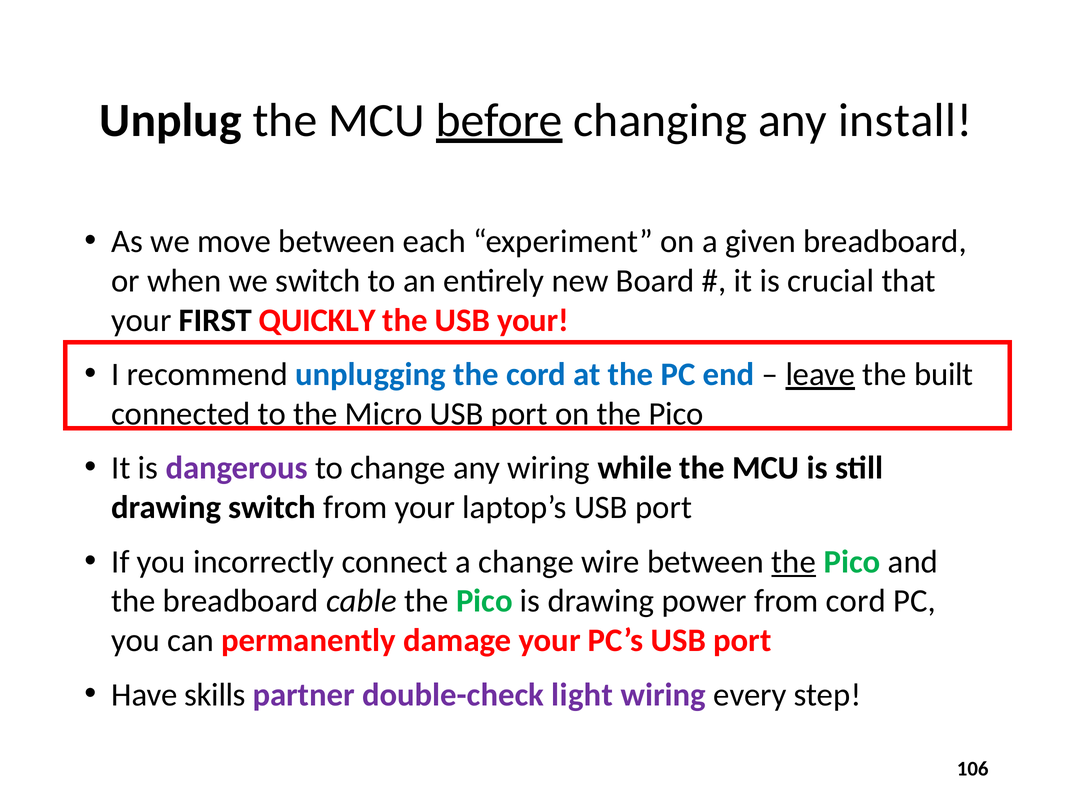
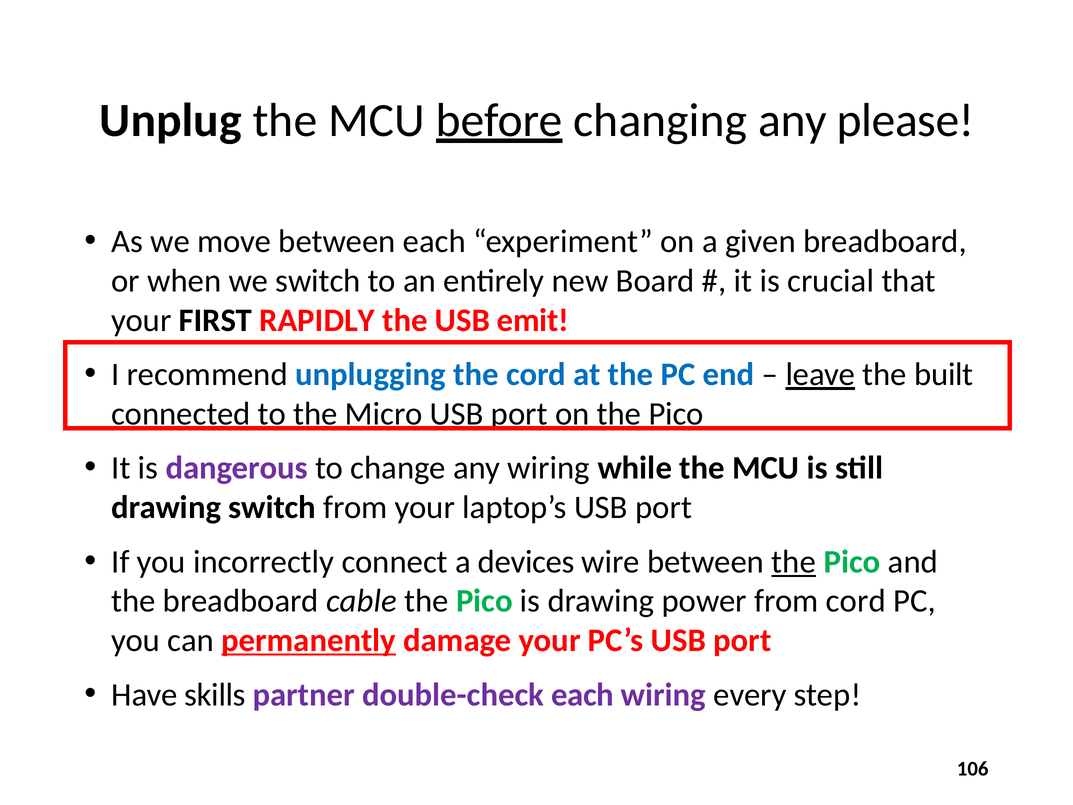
install: install -> please
QUICKLY: QUICKLY -> RAPIDLY
USB your: your -> emit
a change: change -> devices
permanently underline: none -> present
double-check light: light -> each
